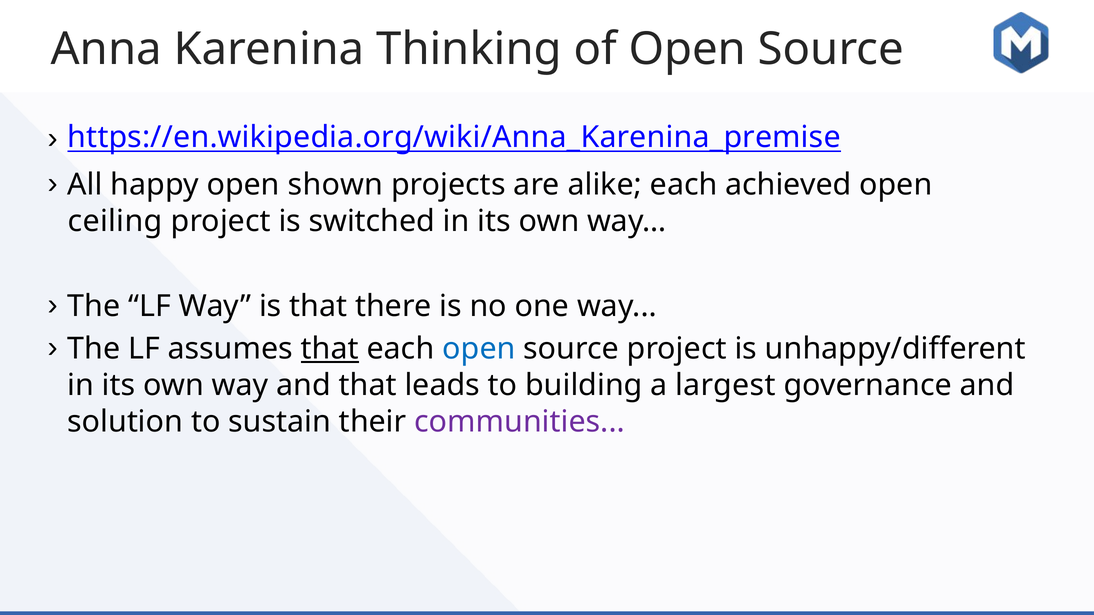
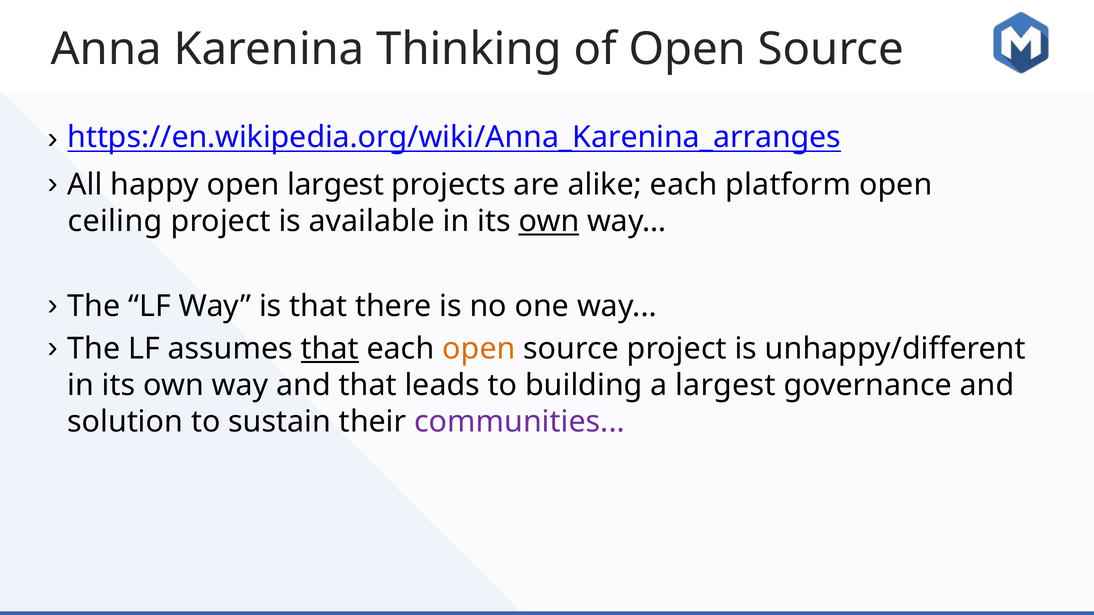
https://en.wikipedia.org/wiki/Anna_Karenina_premise: https://en.wikipedia.org/wiki/Anna_Karenina_premise -> https://en.wikipedia.org/wiki/Anna_Karenina_arranges
open shown: shown -> largest
achieved: achieved -> platform
switched: switched -> available
own at (549, 221) underline: none -> present
open at (479, 349) colour: blue -> orange
